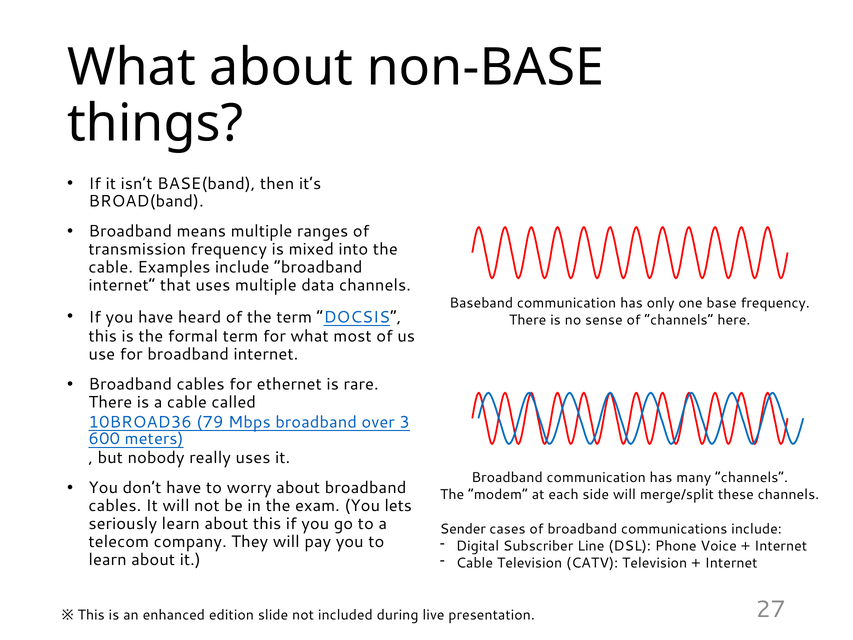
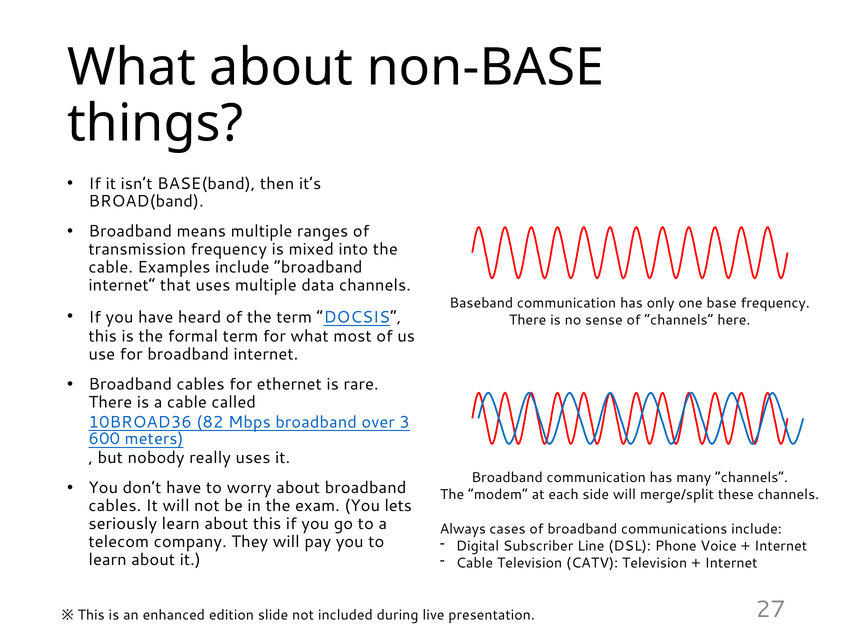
79: 79 -> 82
Sender: Sender -> Always
